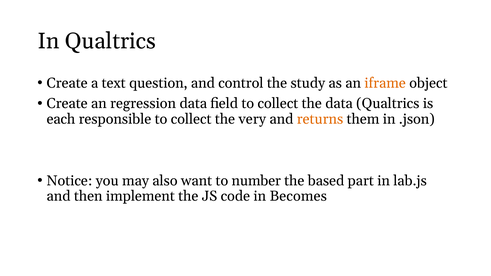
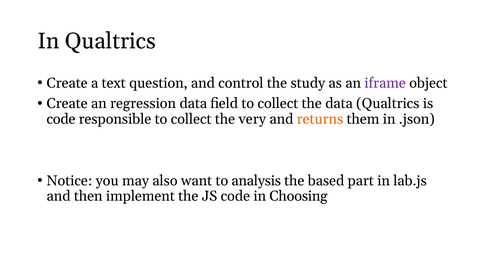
iframe colour: orange -> purple
each at (61, 119): each -> code
number: number -> analysis
Becomes: Becomes -> Choosing
